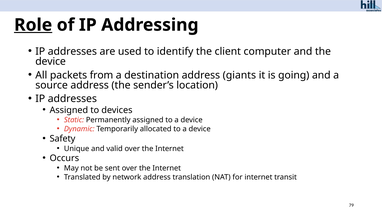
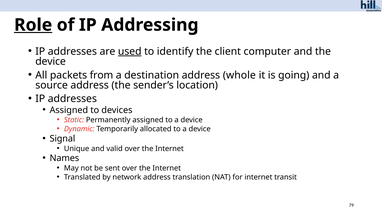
used underline: none -> present
giants: giants -> whole
Safety: Safety -> Signal
Occurs: Occurs -> Names
